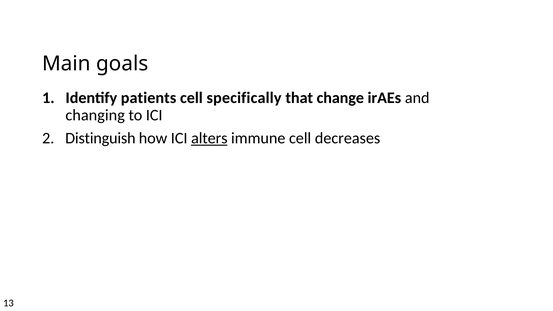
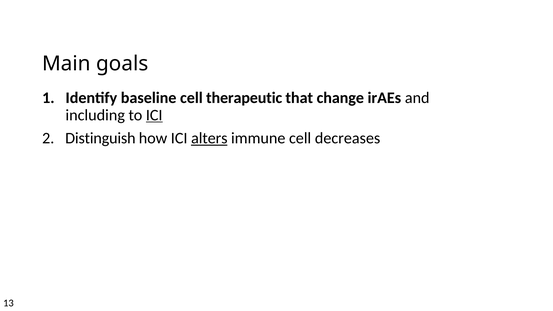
patients: patients -> baseline
specifically: specifically -> therapeutic
changing: changing -> including
ICI at (154, 115) underline: none -> present
